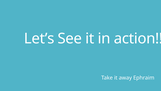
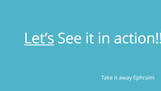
Let’s underline: none -> present
